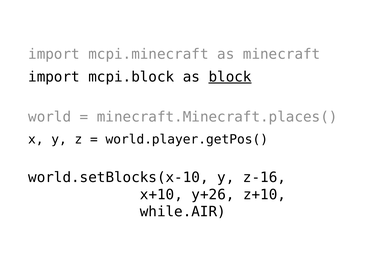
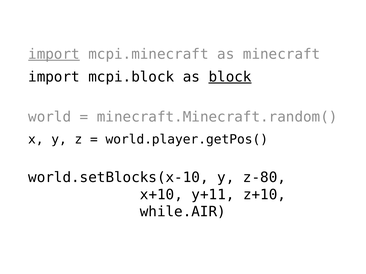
import at (54, 54) underline: none -> present
minecraft.Minecraft.places(: minecraft.Minecraft.places( -> minecraft.Minecraft.random(
z-16: z-16 -> z-80
y+26: y+26 -> y+11
